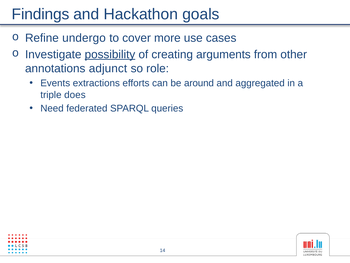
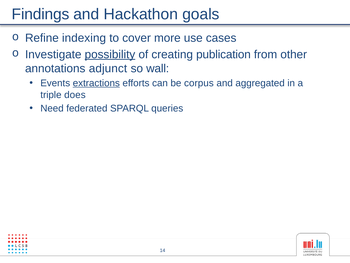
undergo: undergo -> indexing
arguments: arguments -> publication
role: role -> wall
extractions underline: none -> present
around: around -> corpus
